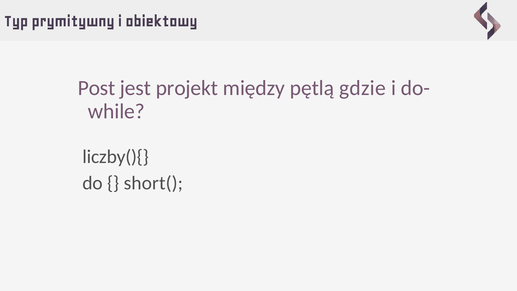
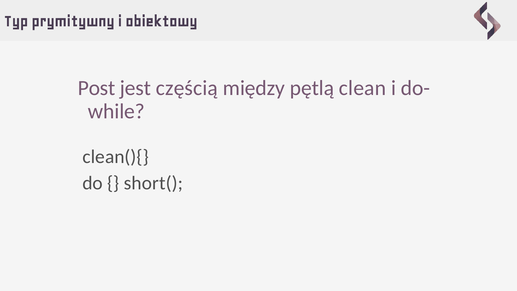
projekt: projekt -> częścią
gdzie: gdzie -> clean
liczby(){: liczby(){ -> clean(){
